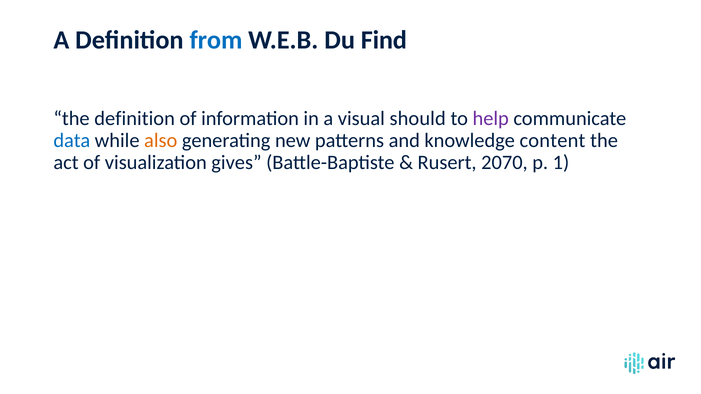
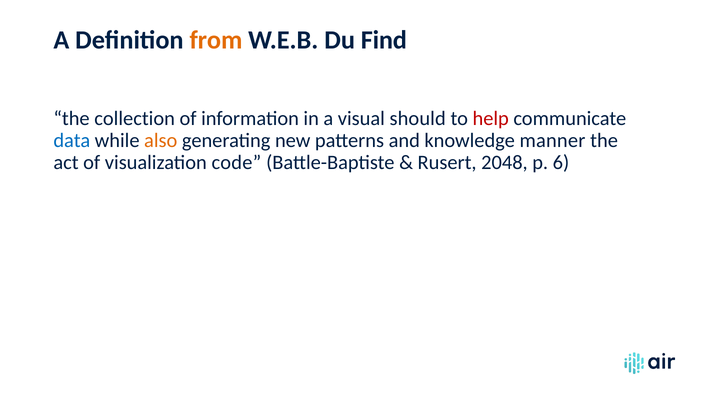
from colour: blue -> orange
the definition: definition -> collection
help colour: purple -> red
content: content -> manner
gives: gives -> code
2070: 2070 -> 2048
1: 1 -> 6
